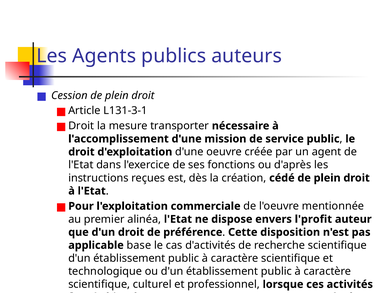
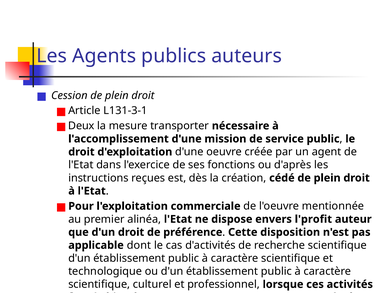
Droit at (81, 126): Droit -> Deux
base: base -> dont
